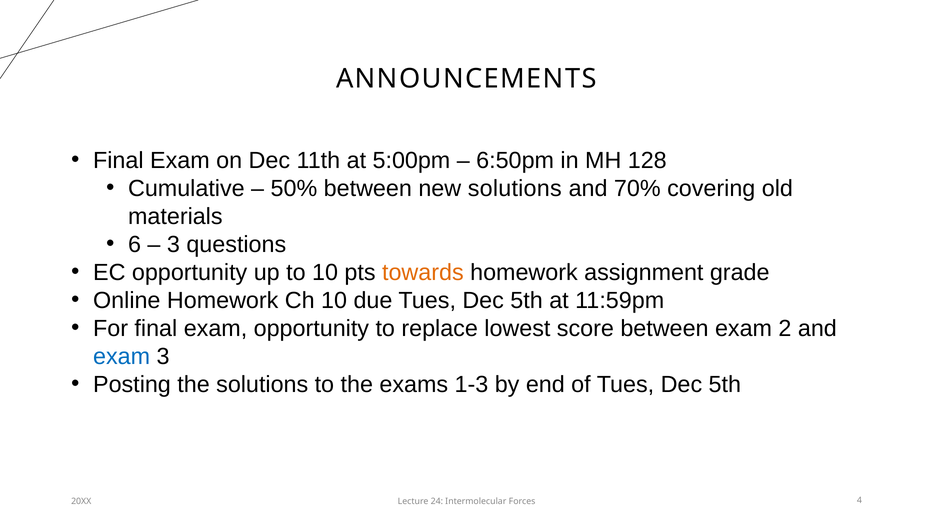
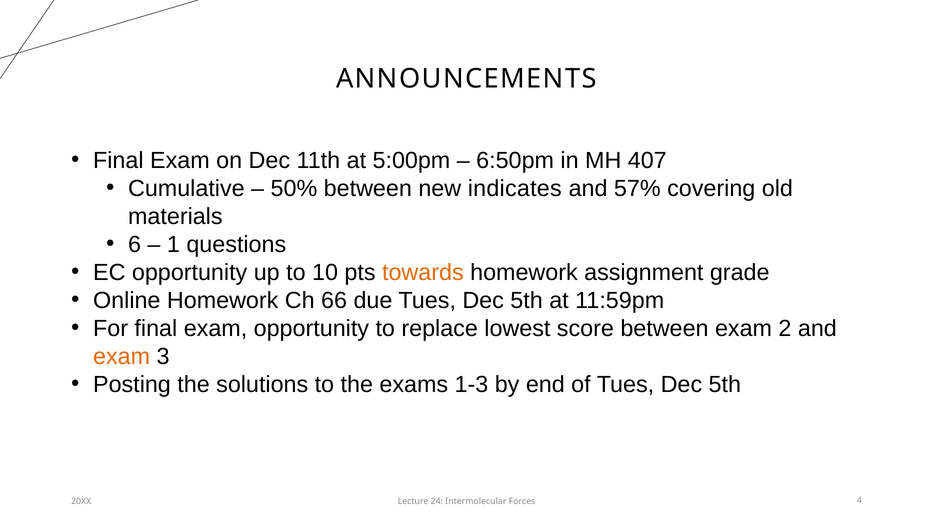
128: 128 -> 407
new solutions: solutions -> indicates
70%: 70% -> 57%
3 at (173, 244): 3 -> 1
Ch 10: 10 -> 66
exam at (122, 356) colour: blue -> orange
